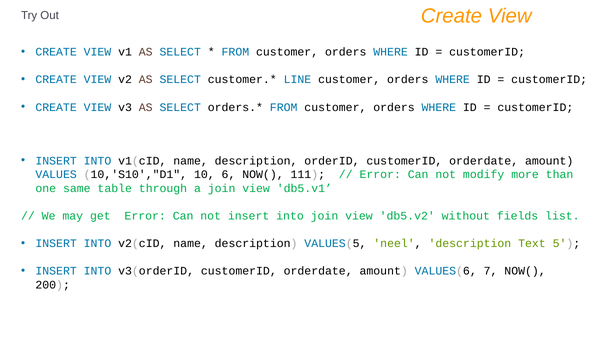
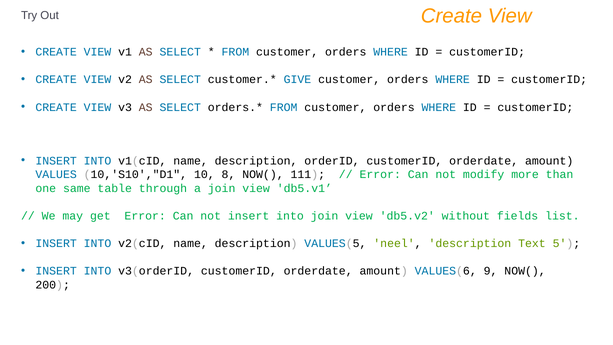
LINE: LINE -> GIVE
6: 6 -> 8
7: 7 -> 9
